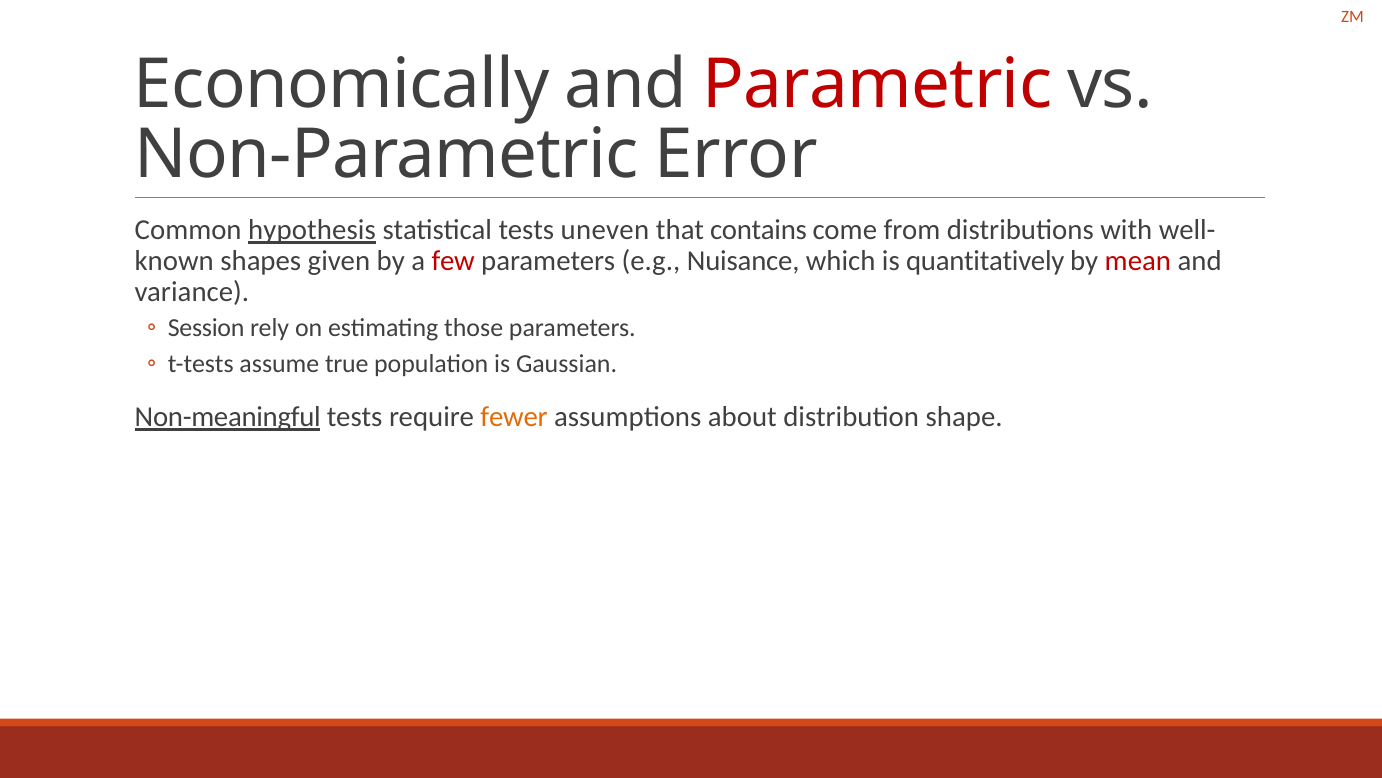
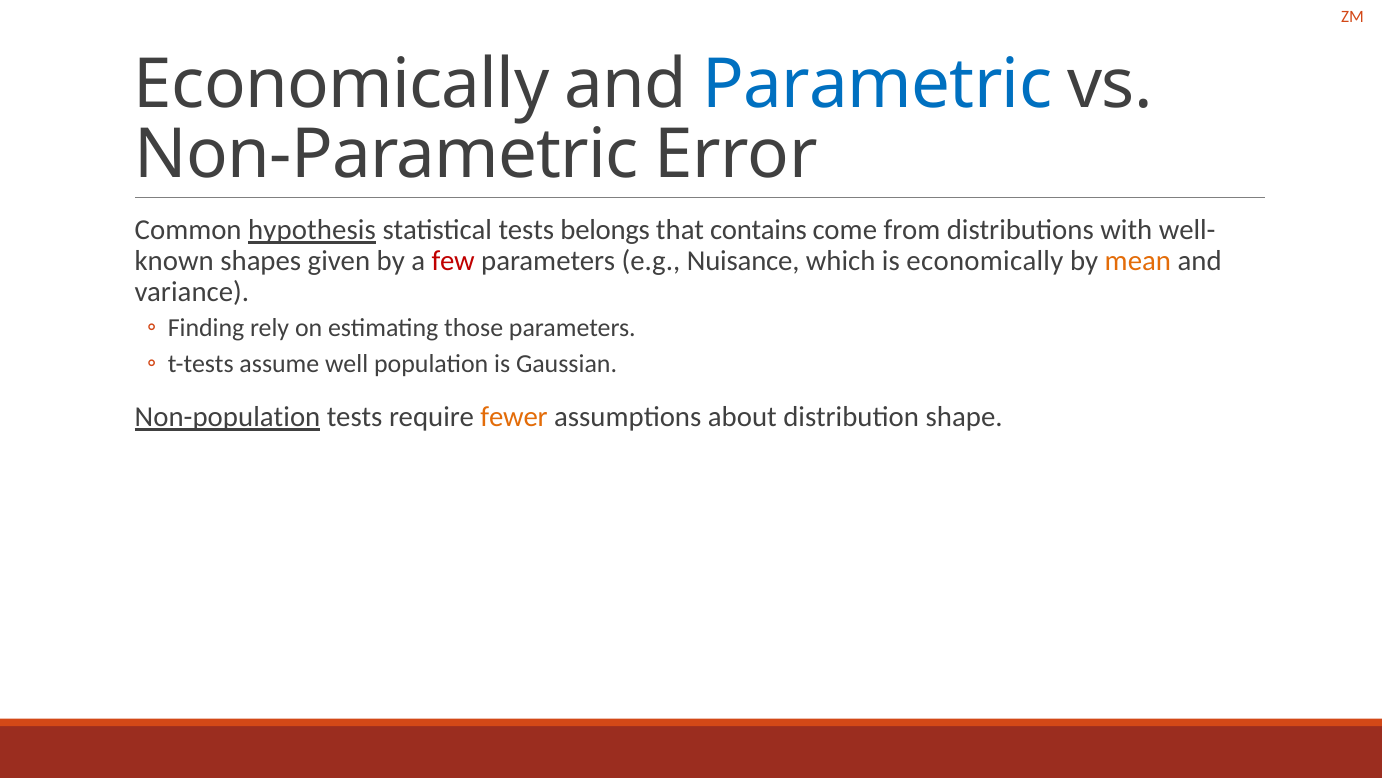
Parametric colour: red -> blue
uneven: uneven -> belongs
is quantitatively: quantitatively -> economically
mean colour: red -> orange
Session: Session -> Finding
true: true -> well
Non-meaningful: Non-meaningful -> Non-population
